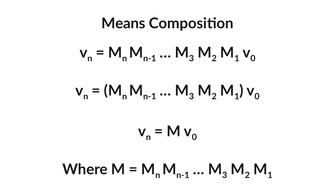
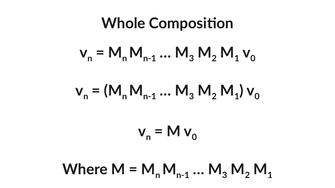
Means: Means -> Whole
